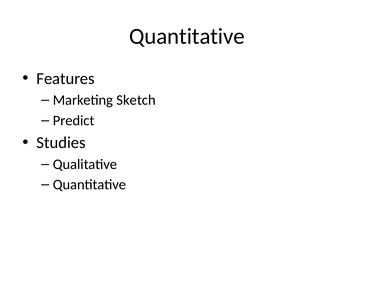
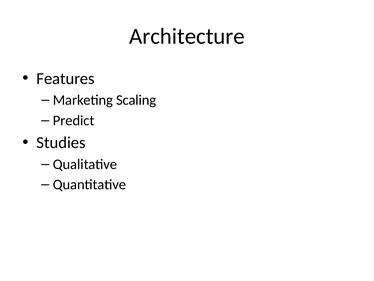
Quantitative at (187, 36): Quantitative -> Architecture
Sketch: Sketch -> Scaling
